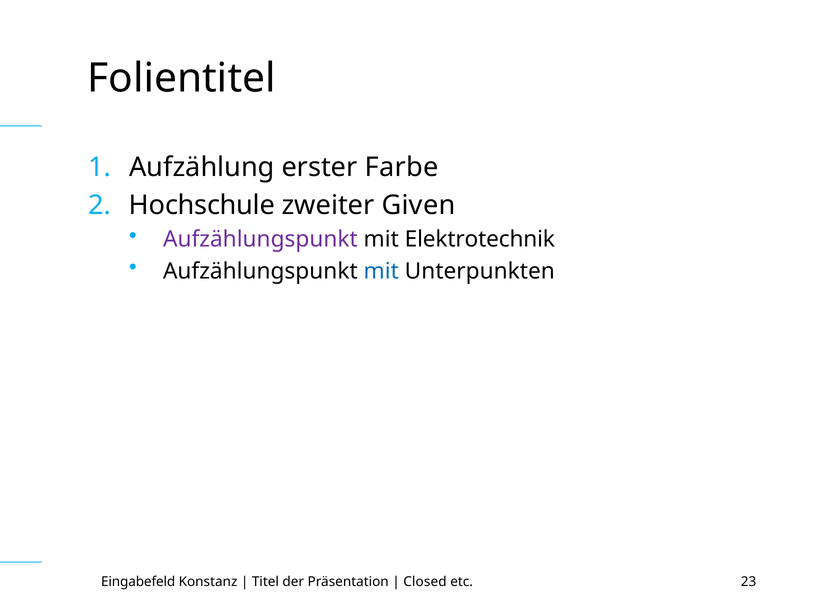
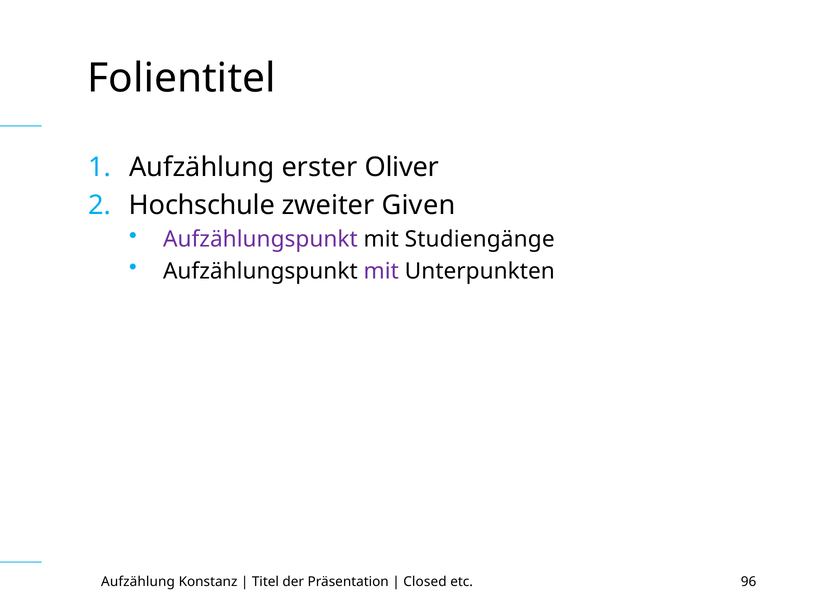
Farbe: Farbe -> Oliver
Elektrotechnik: Elektrotechnik -> Studiengänge
mit at (381, 271) colour: blue -> purple
Eingabefeld at (138, 582): Eingabefeld -> Aufzählung
23: 23 -> 96
